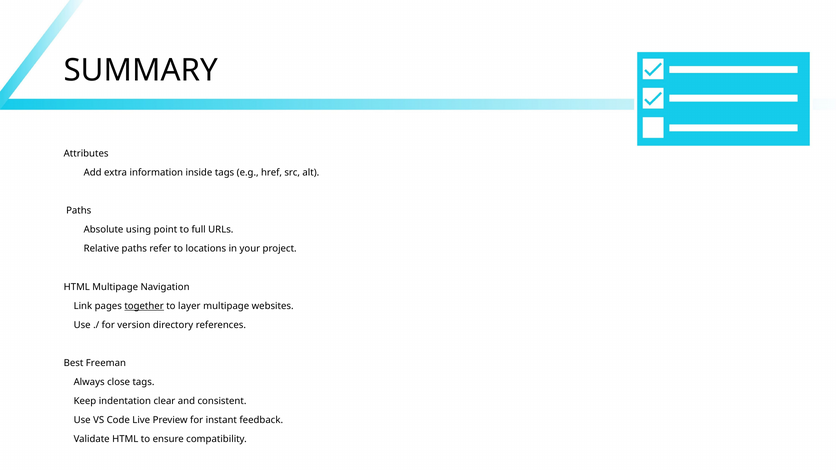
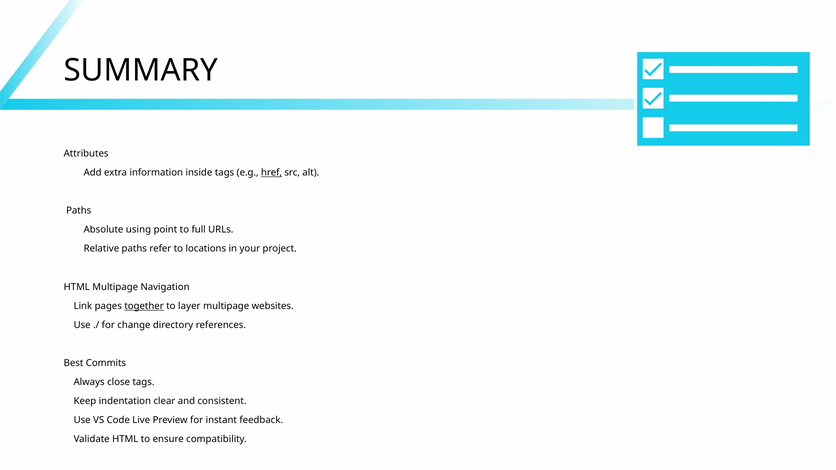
href underline: none -> present
version: version -> change
Freeman: Freeman -> Commits
